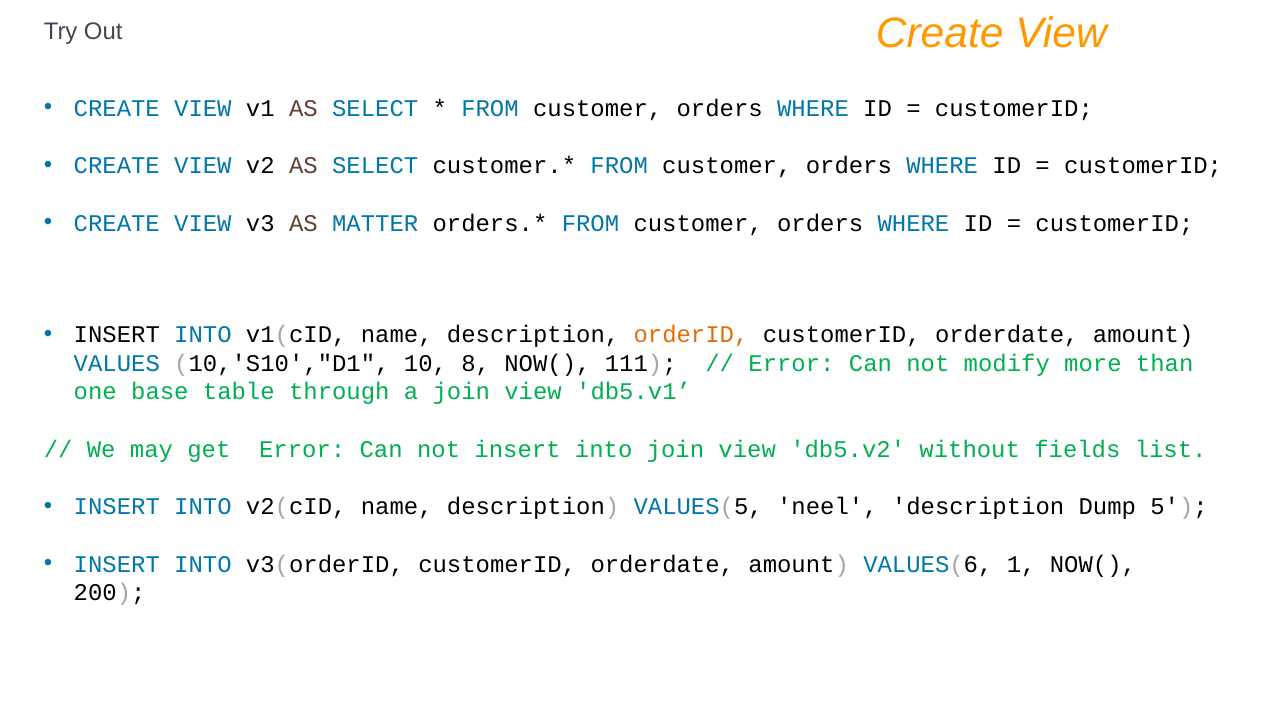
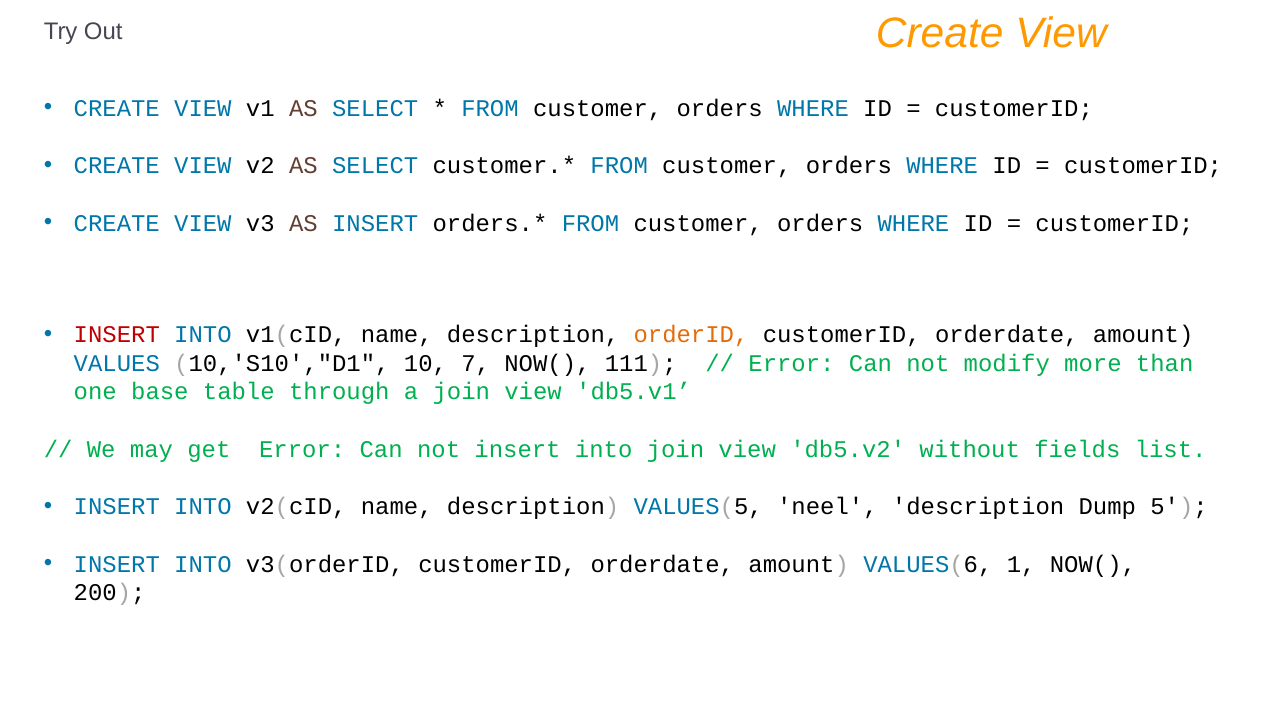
AS MATTER: MATTER -> INSERT
INSERT at (117, 334) colour: black -> red
8: 8 -> 7
